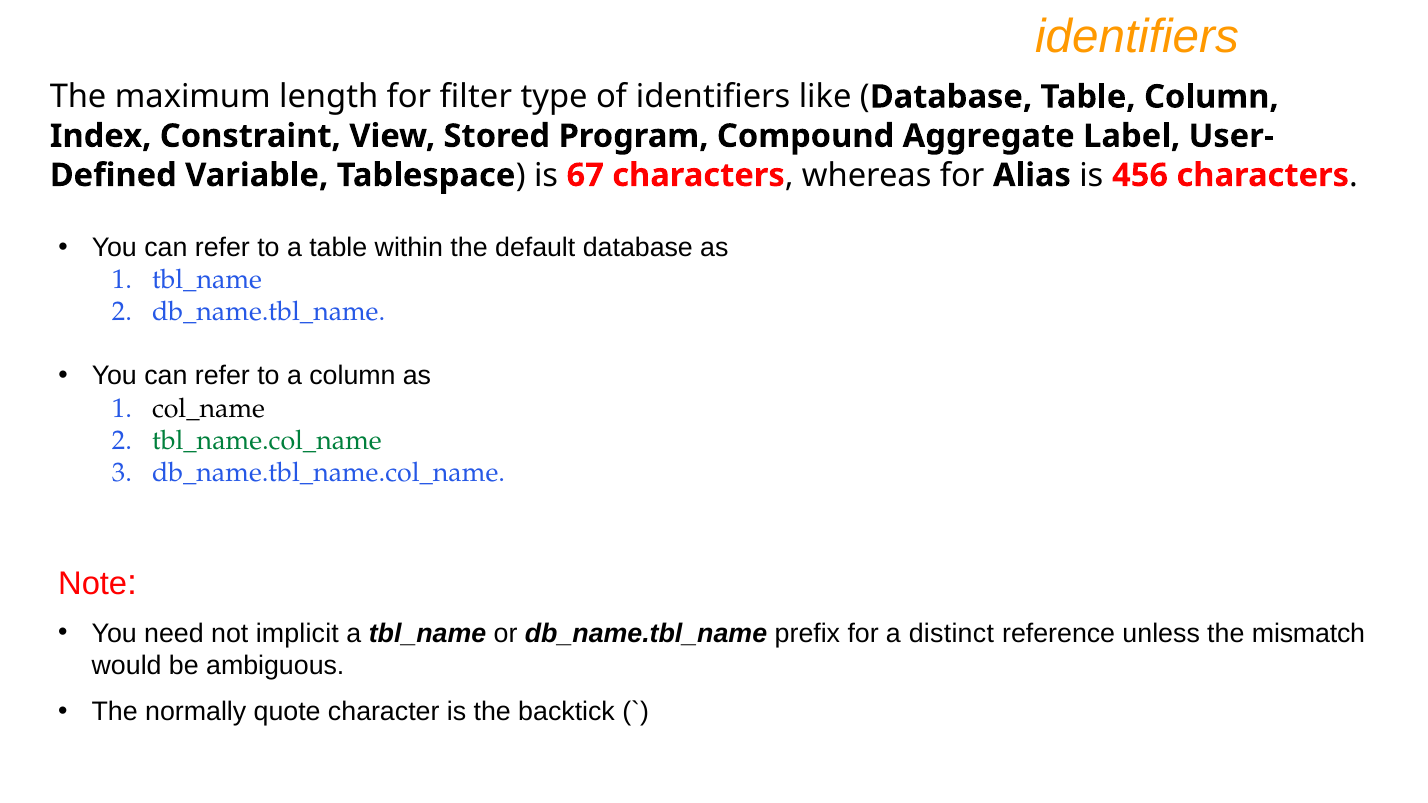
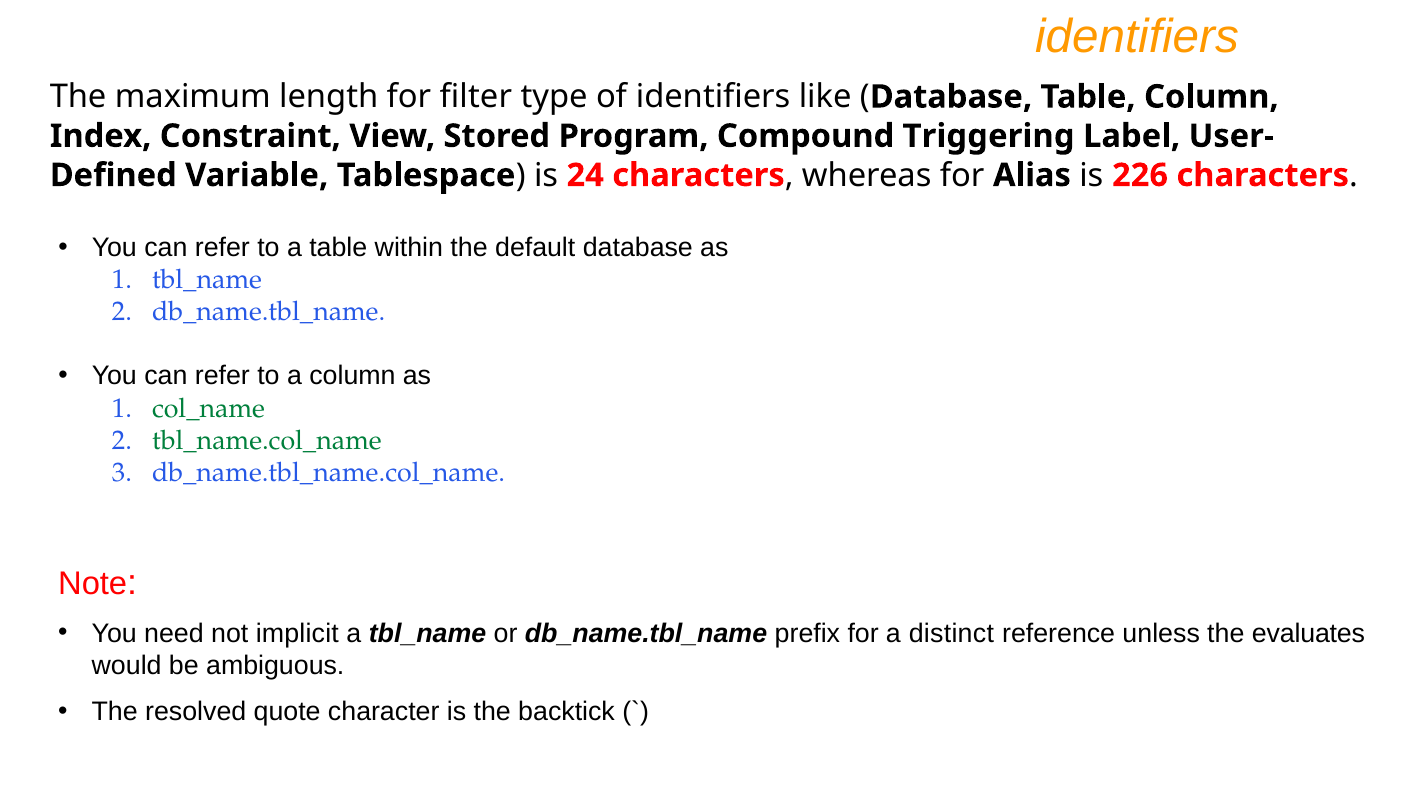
Aggregate: Aggregate -> Triggering
67: 67 -> 24
456: 456 -> 226
col_name colour: black -> green
mismatch: mismatch -> evaluates
normally: normally -> resolved
